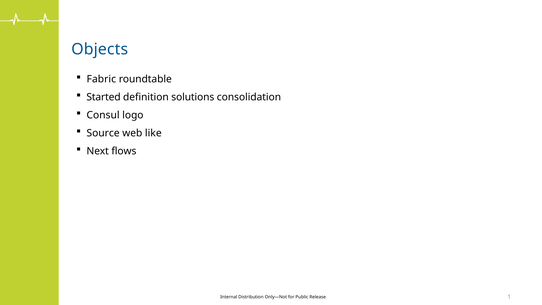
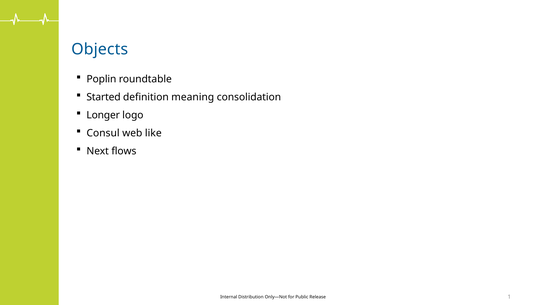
Fabric: Fabric -> Poplin
solutions: solutions -> meaning
Consul: Consul -> Longer
Source: Source -> Consul
